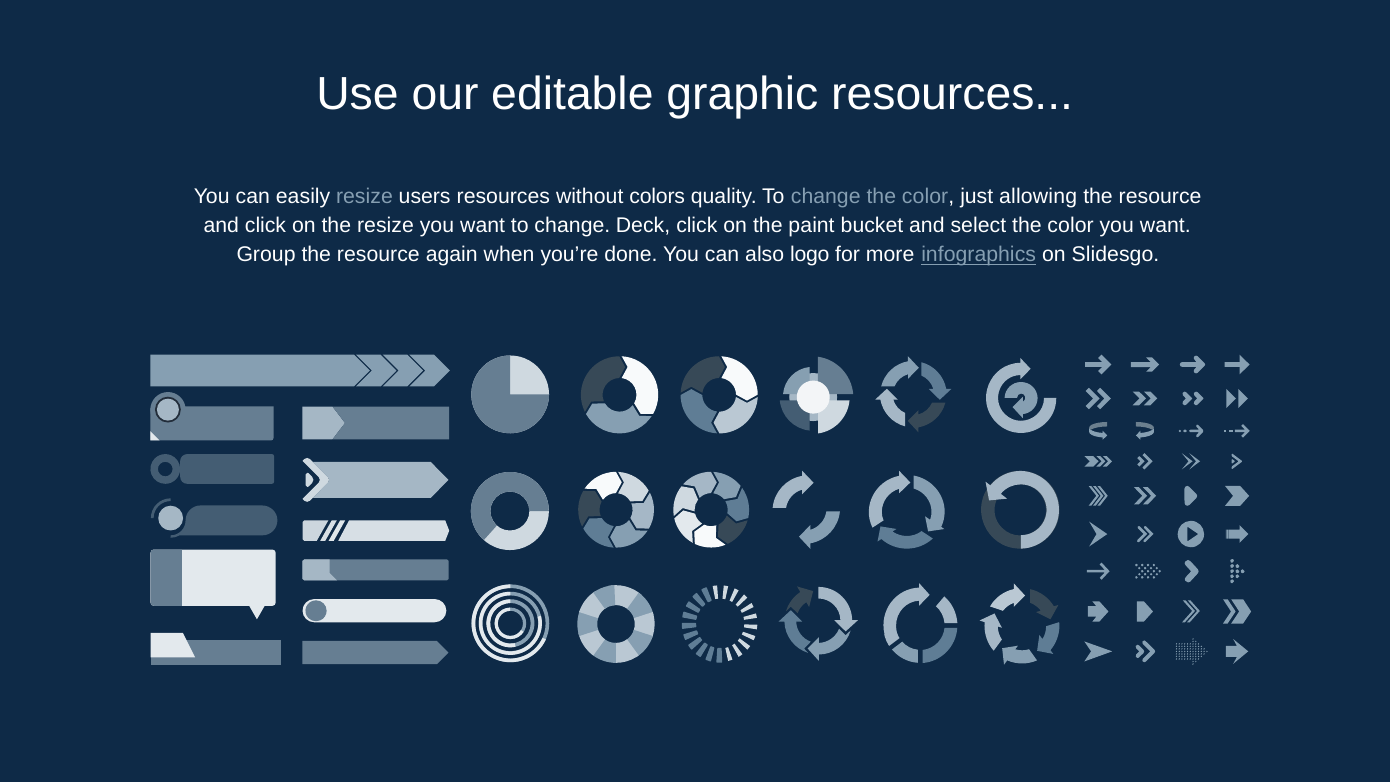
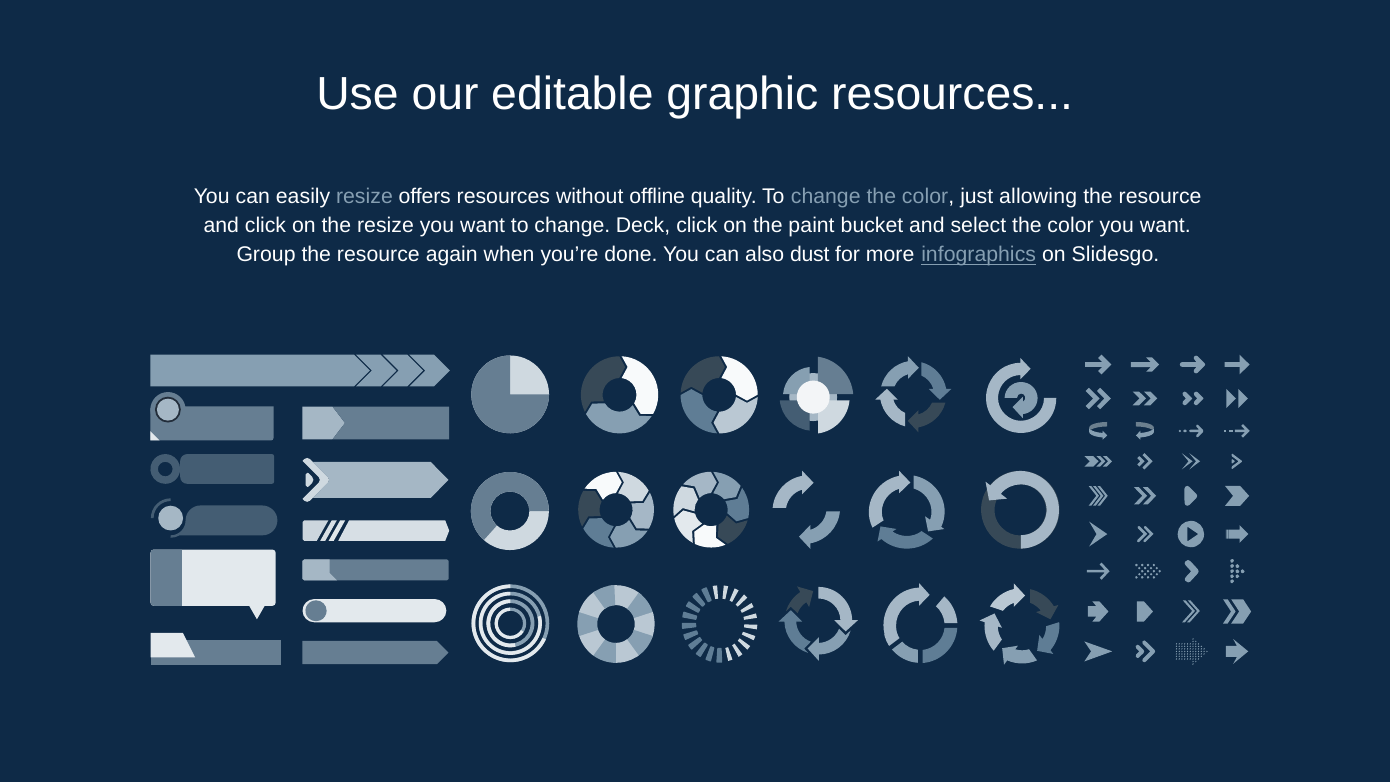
users: users -> offers
colors: colors -> offline
logo: logo -> dust
